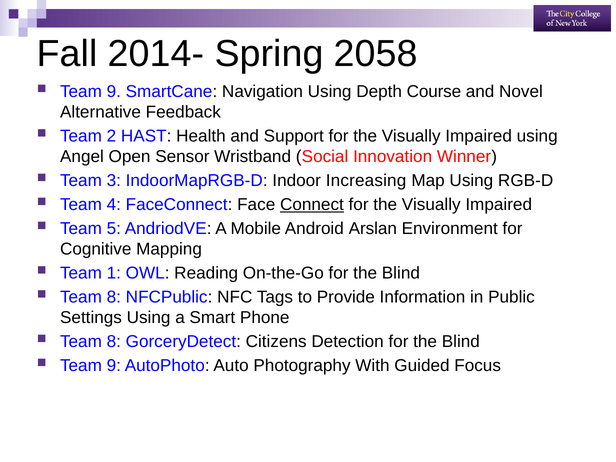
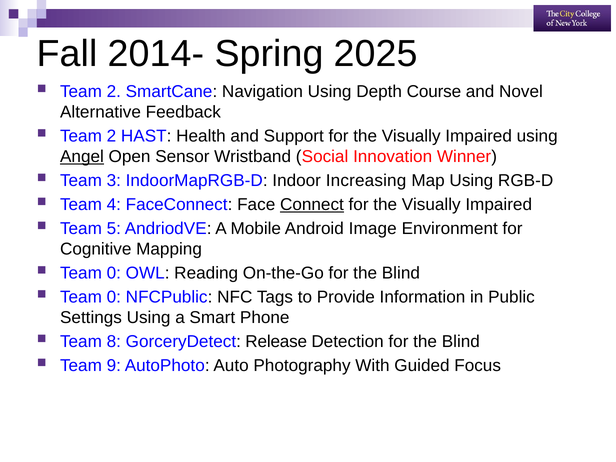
2058: 2058 -> 2025
9 at (114, 92): 9 -> 2
Angel underline: none -> present
Arslan: Arslan -> Image
1 at (114, 273): 1 -> 0
8 at (114, 297): 8 -> 0
Citizens: Citizens -> Release
